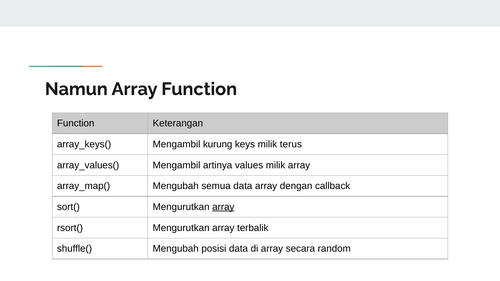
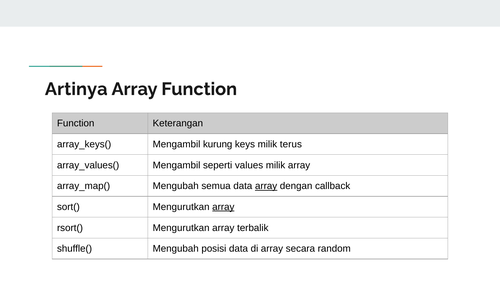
Namun: Namun -> Artinya
artinya: artinya -> seperti
array at (266, 186) underline: none -> present
